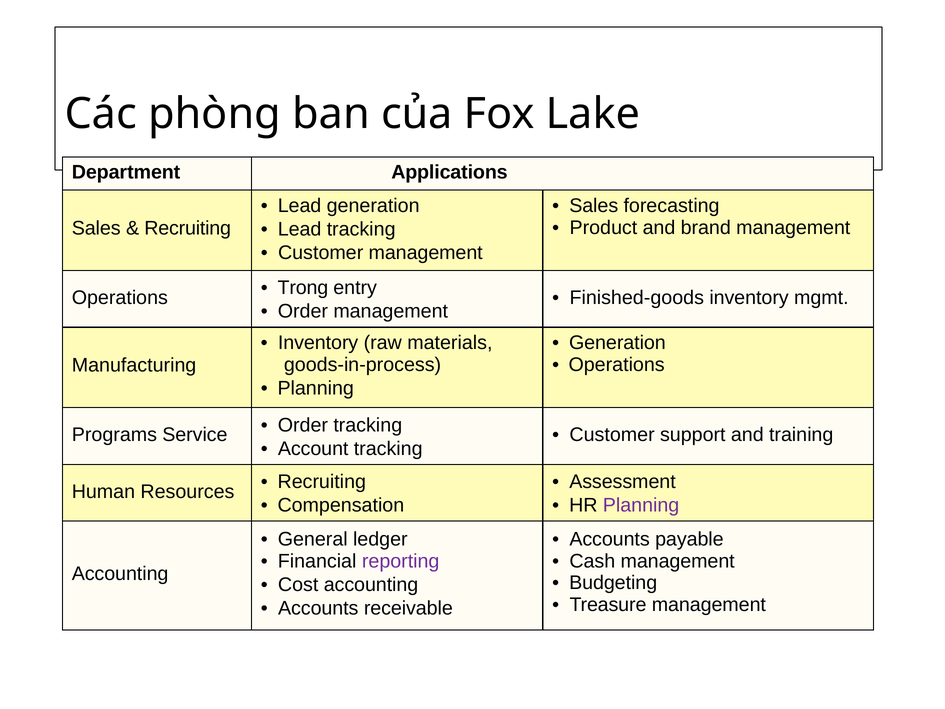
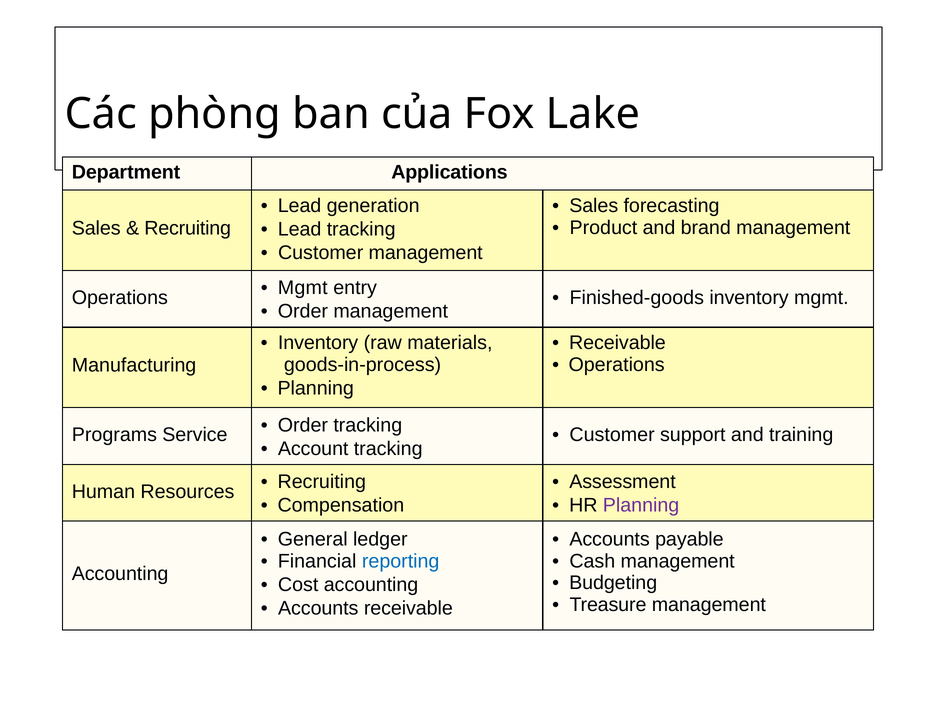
Trong at (303, 288): Trong -> Mgmt
Generation at (617, 343): Generation -> Receivable
reporting colour: purple -> blue
